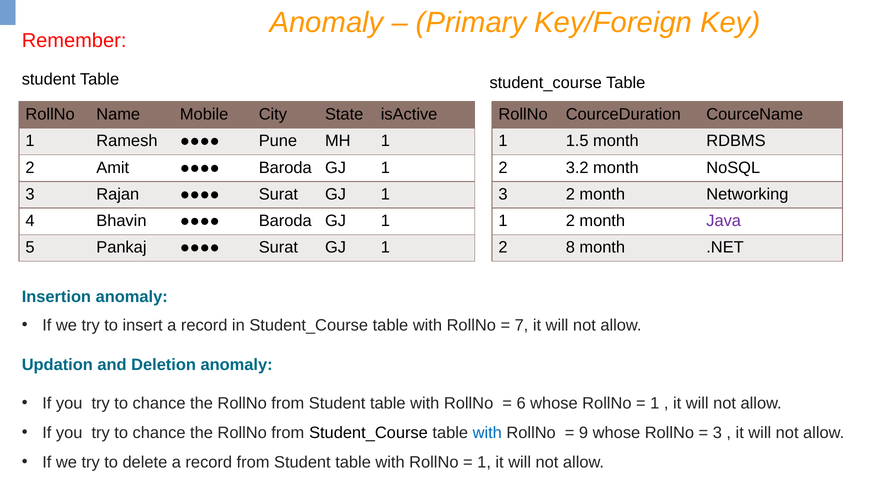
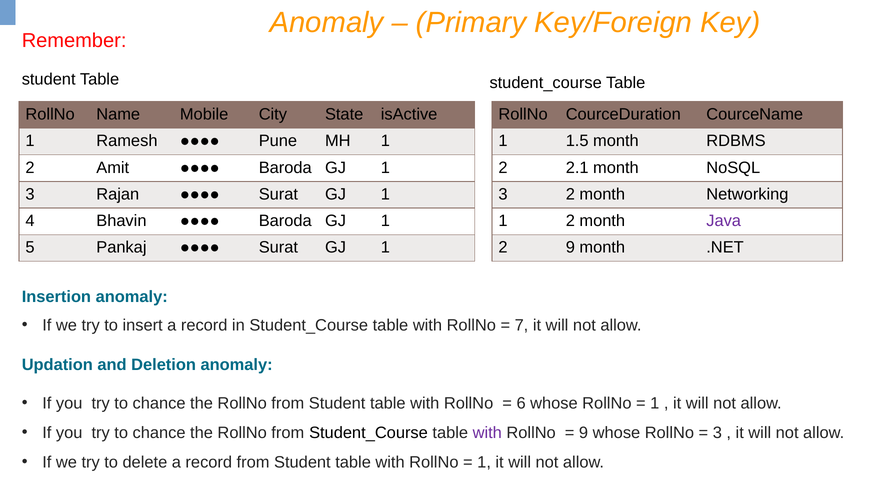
3.2: 3.2 -> 2.1
2 8: 8 -> 9
with at (487, 433) colour: blue -> purple
